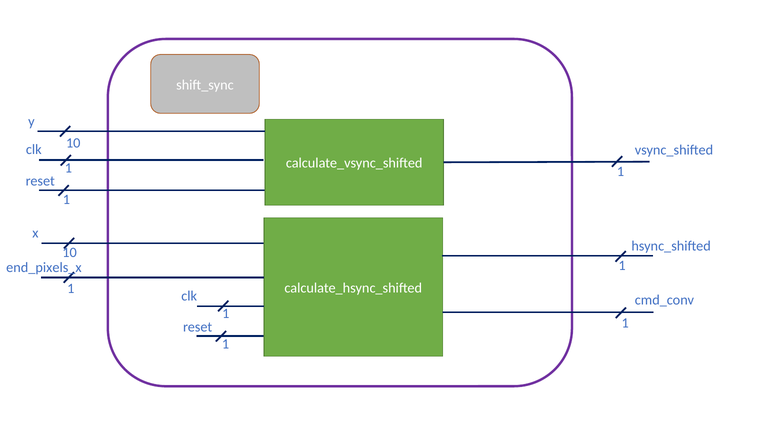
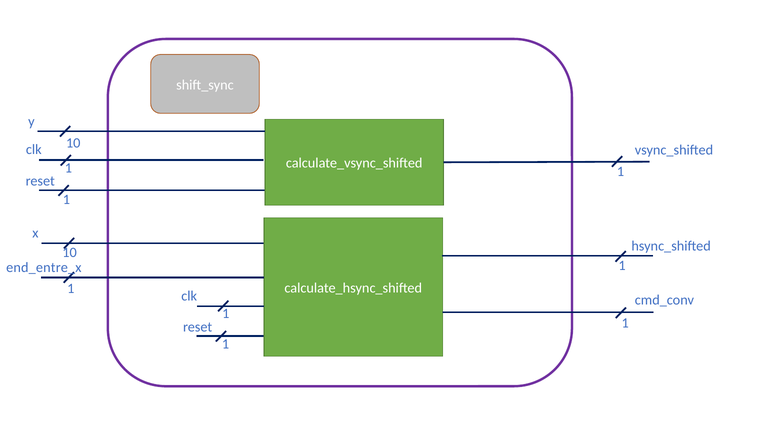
end_pixels_x: end_pixels_x -> end_entre_x
